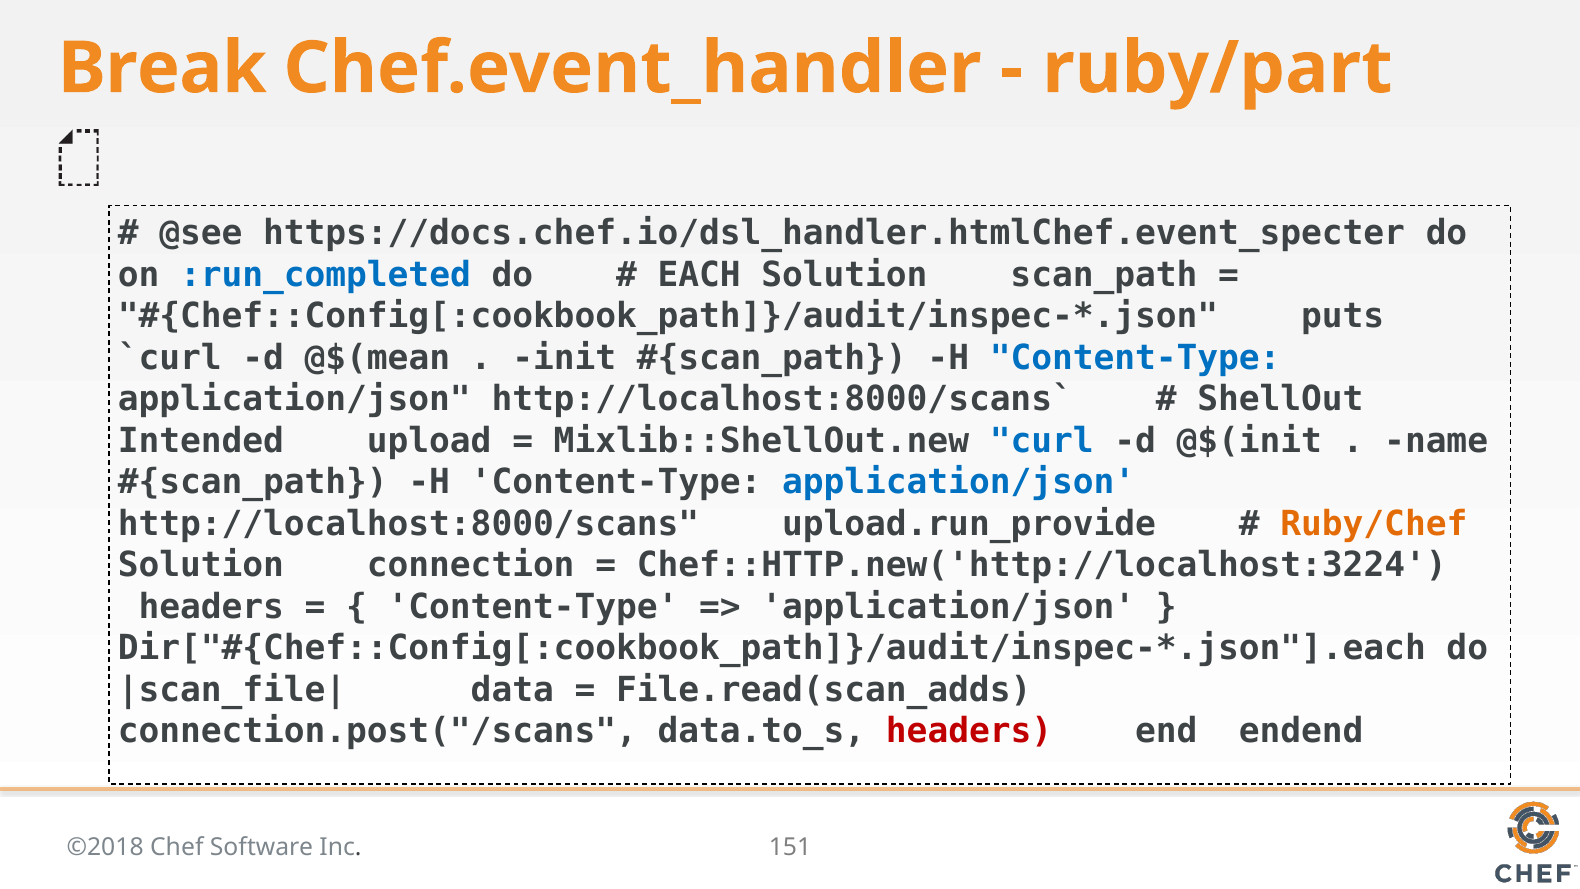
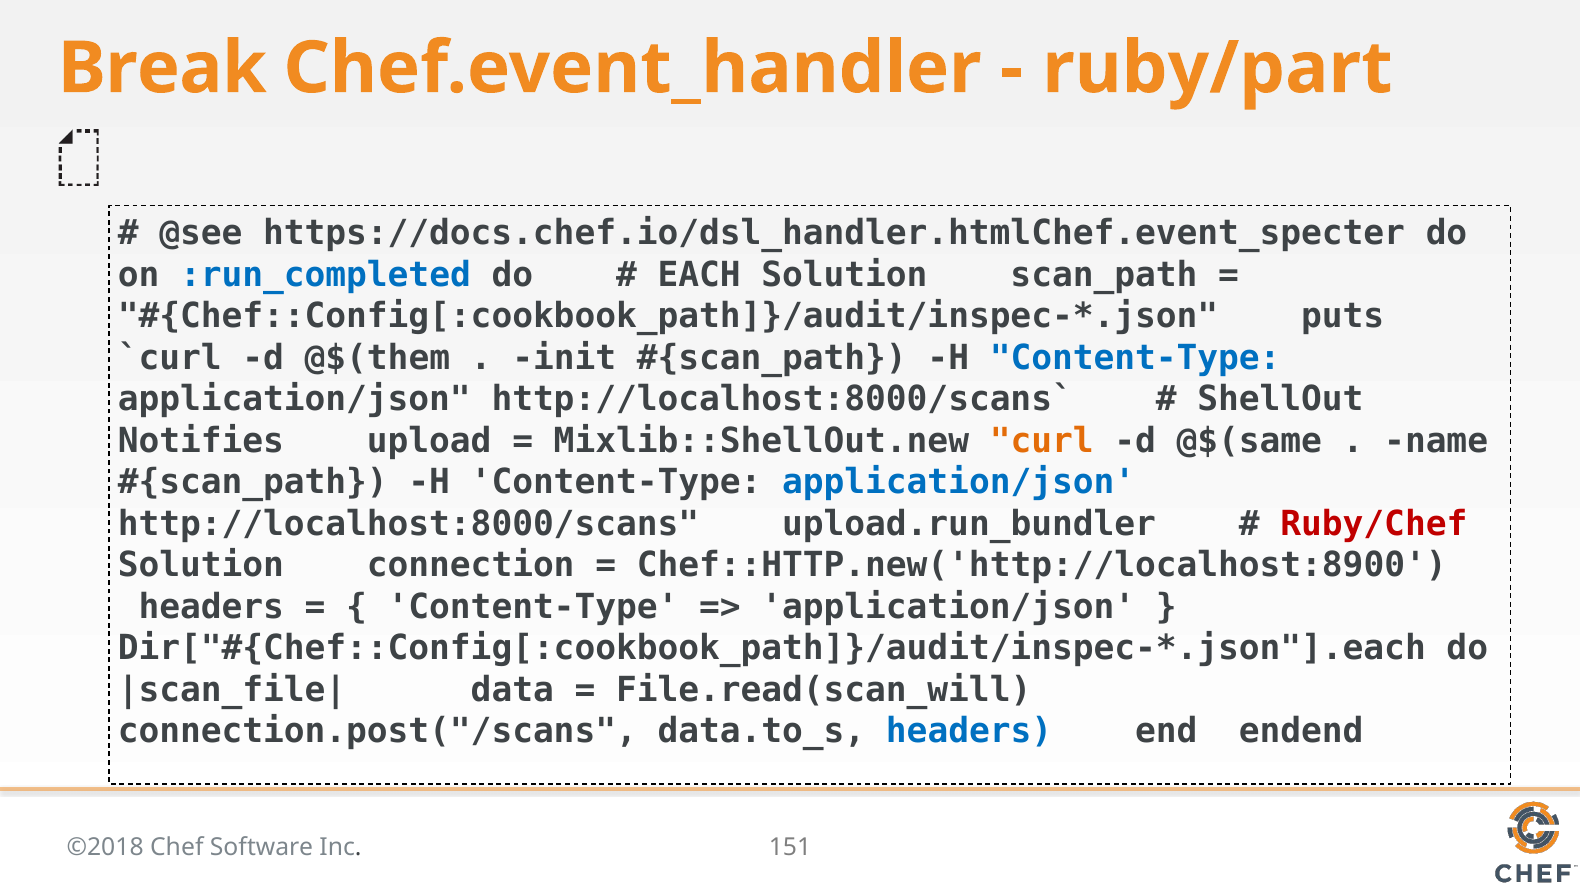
@$(mean: @$(mean -> @$(them
Intended: Intended -> Notifies
curl colour: blue -> orange
@$(init: @$(init -> @$(same
upload.run_provide: upload.run_provide -> upload.run_bundler
Ruby/Chef colour: orange -> red
Chef::HTTP.new('http://localhost:3224: Chef::HTTP.new('http://localhost:3224 -> Chef::HTTP.new('http://localhost:8900
File.read(scan_adds: File.read(scan_adds -> File.read(scan_will
headers at (969, 731) colour: red -> blue
